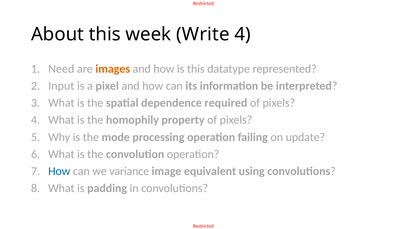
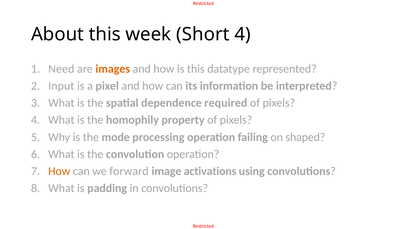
Write: Write -> Short
update: update -> shaped
How at (59, 171) colour: blue -> orange
variance: variance -> forward
equivalent: equivalent -> activations
